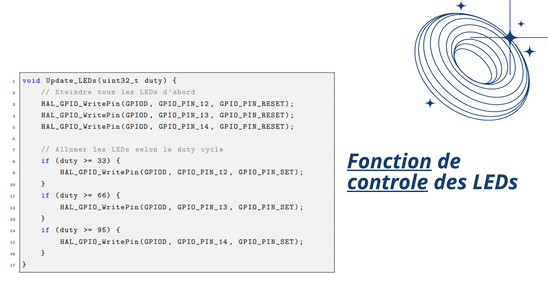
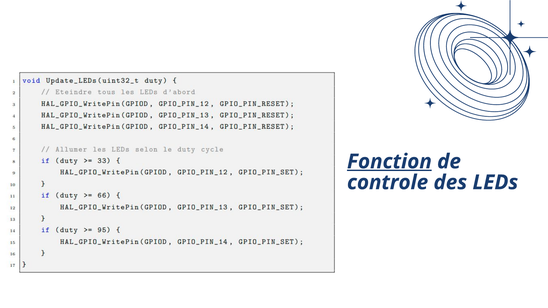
controle underline: present -> none
